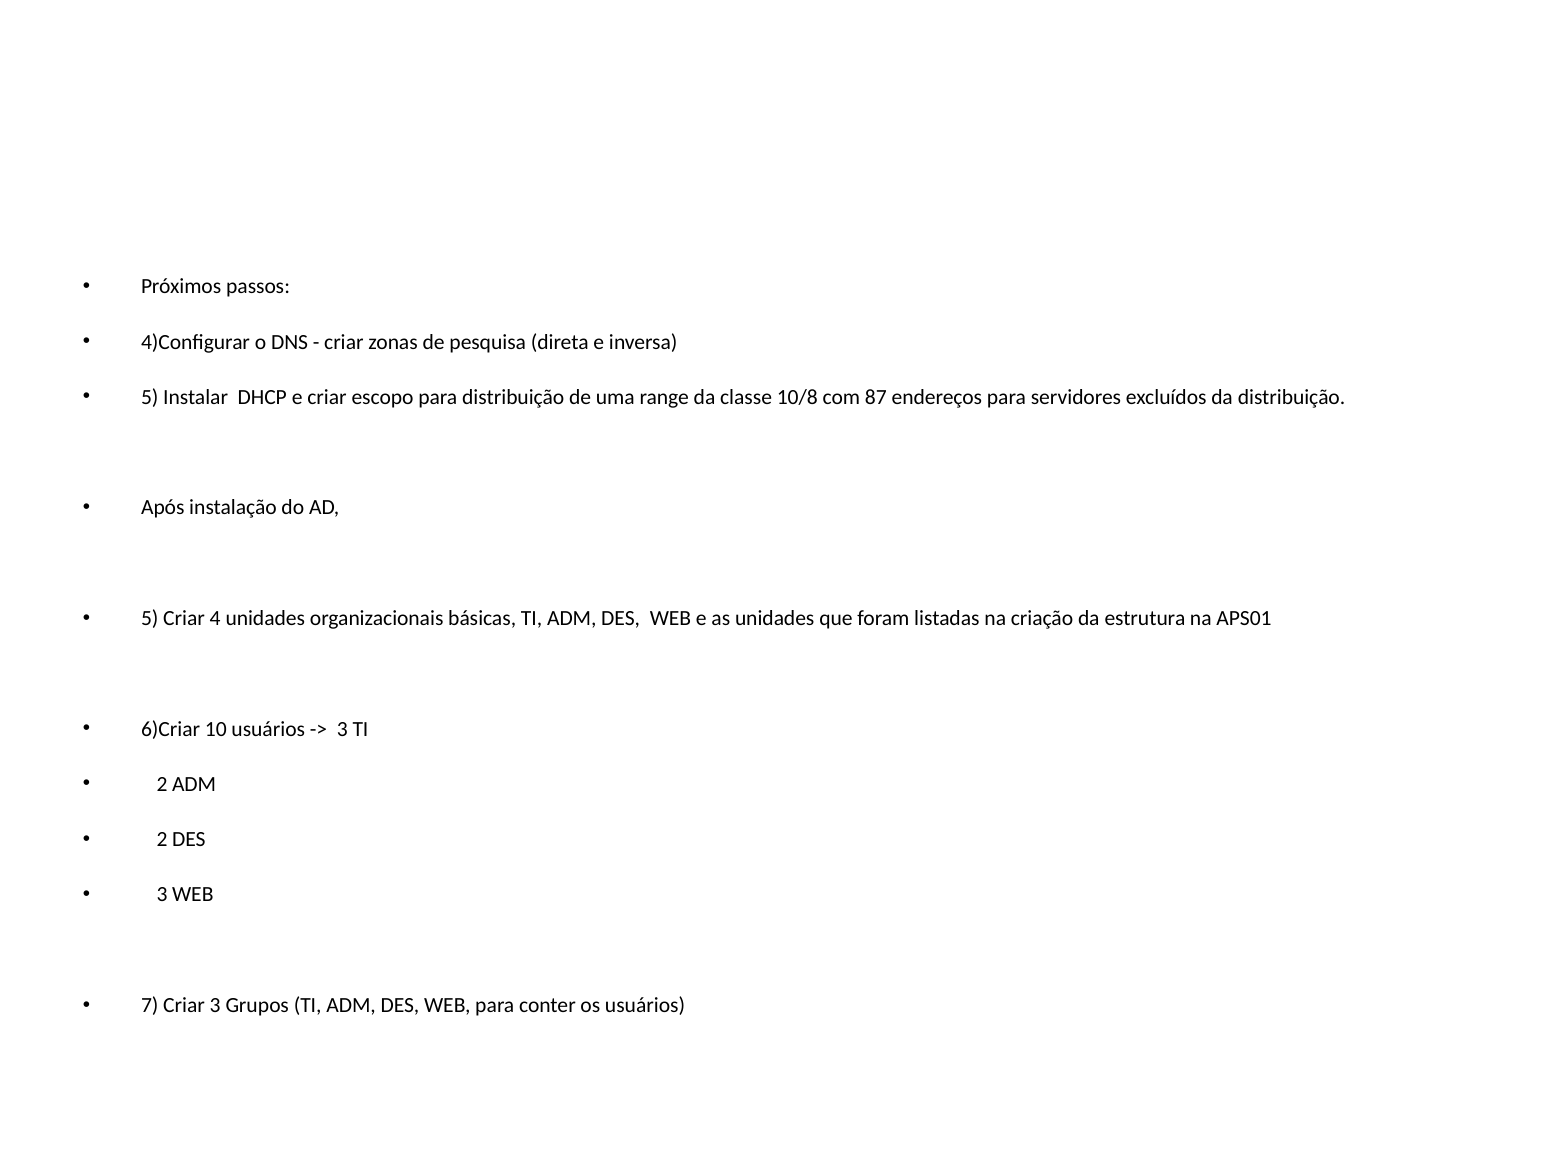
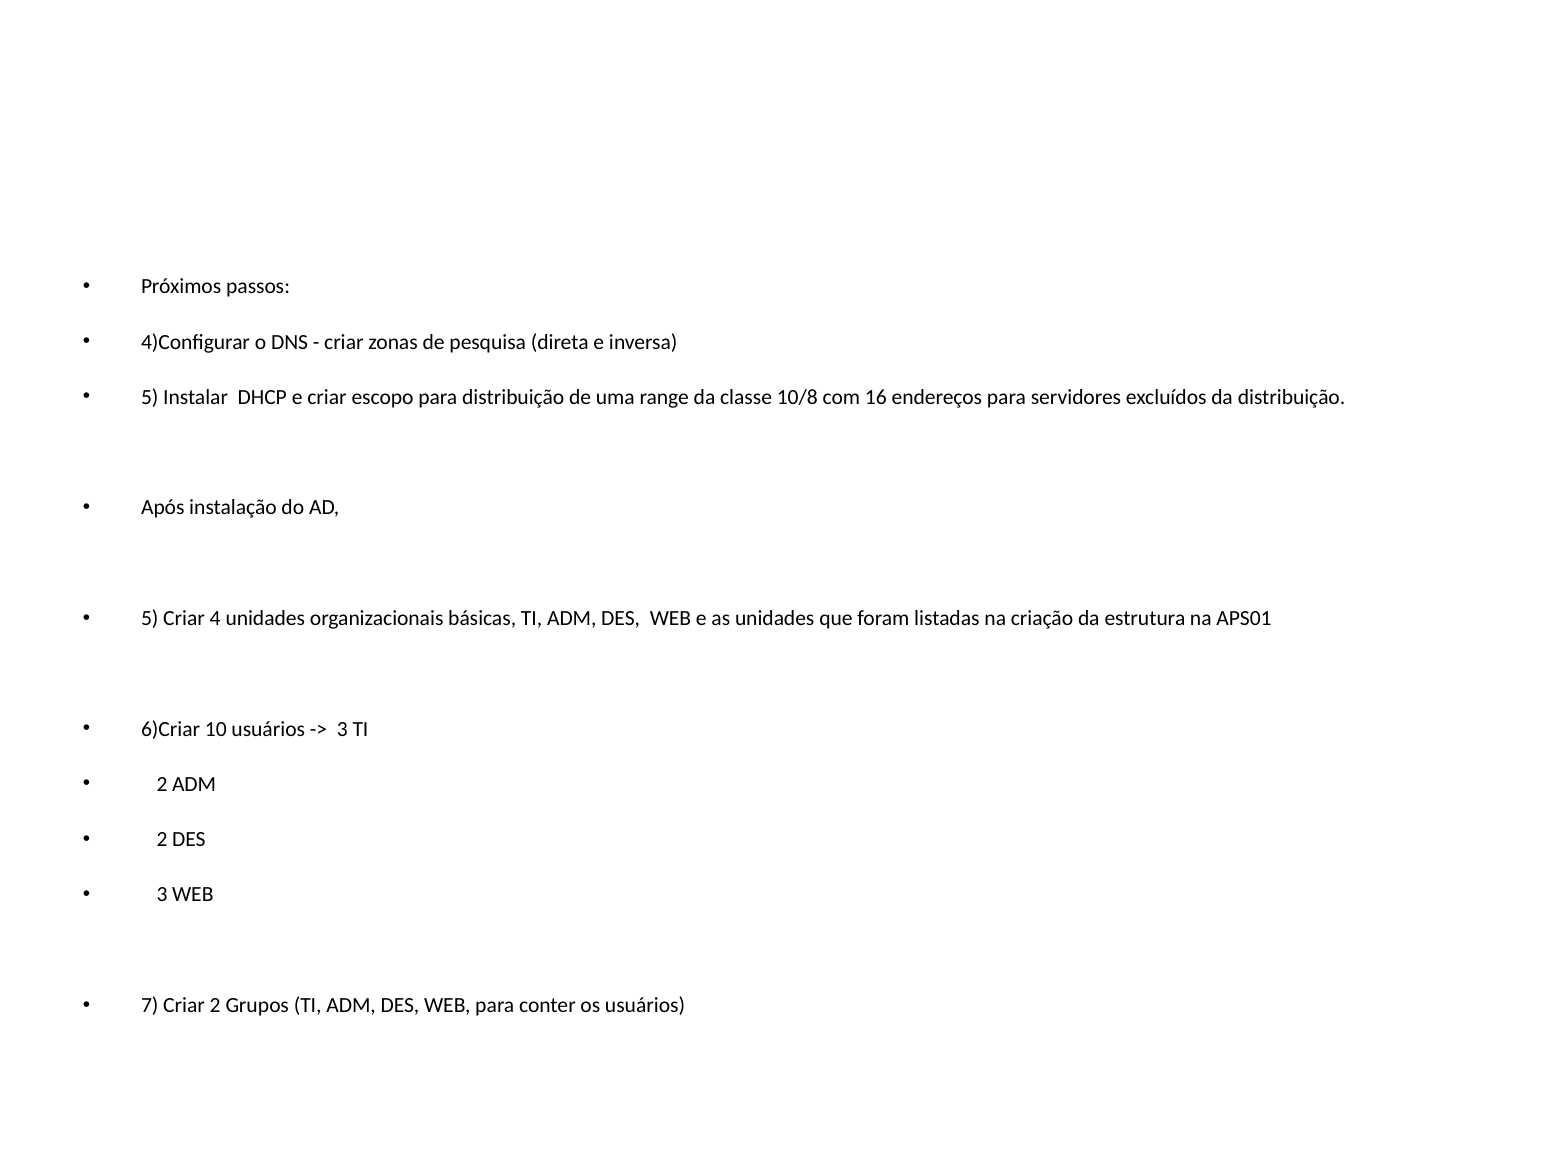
87: 87 -> 16
Criar 3: 3 -> 2
